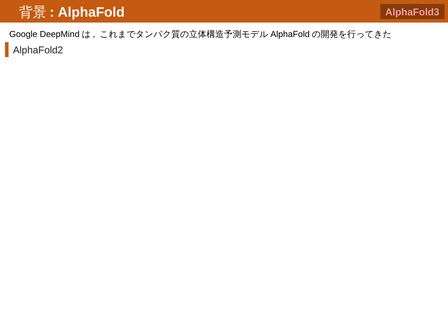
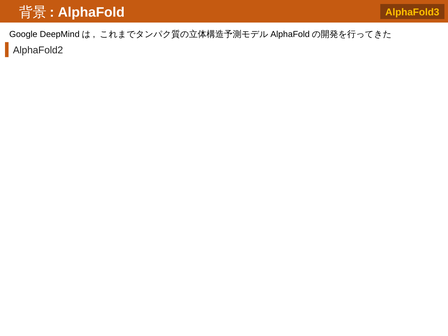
AlphaFold3 colour: pink -> yellow
